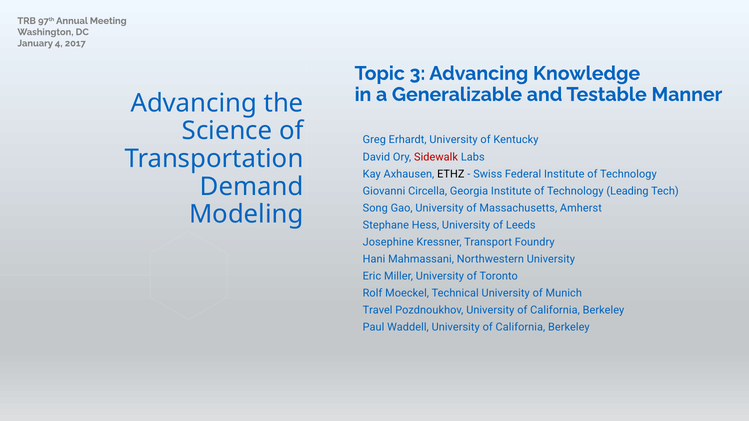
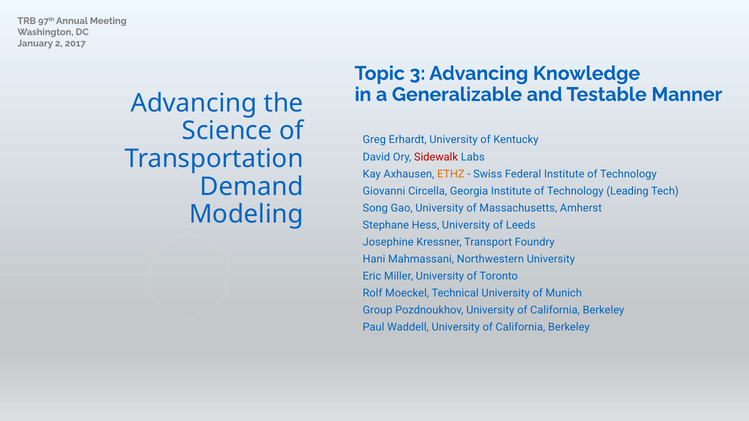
4: 4 -> 2
ETHZ colour: black -> orange
Travel: Travel -> Group
